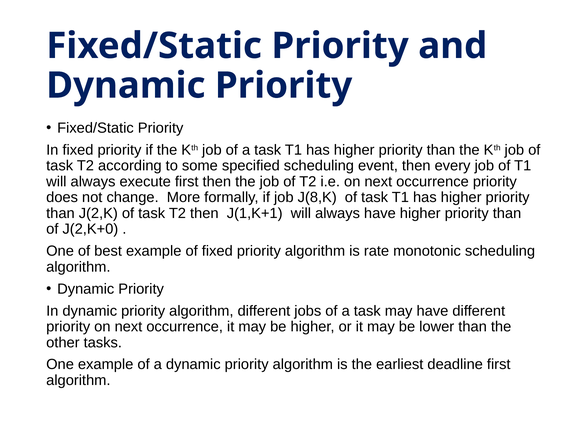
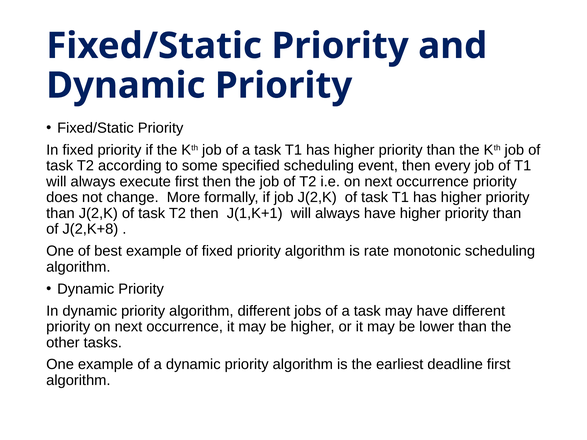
job J(8,K: J(8,K -> J(2,K
J(2,K+0: J(2,K+0 -> J(2,K+8
